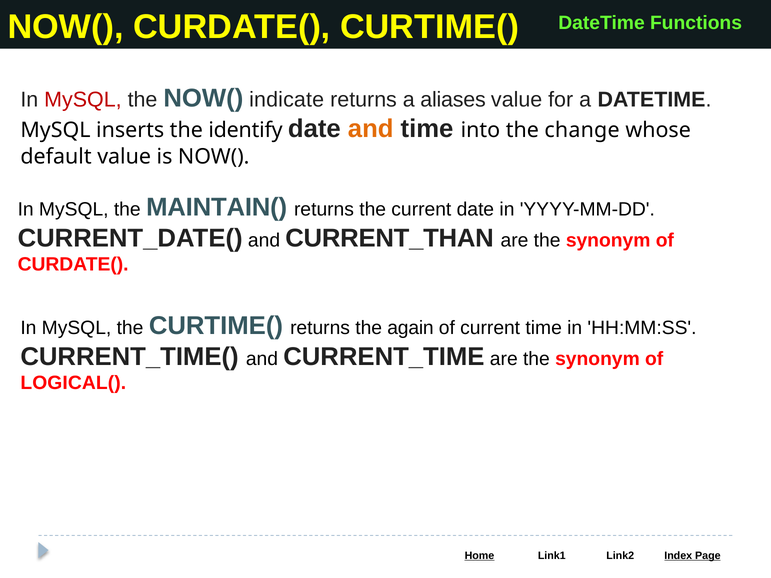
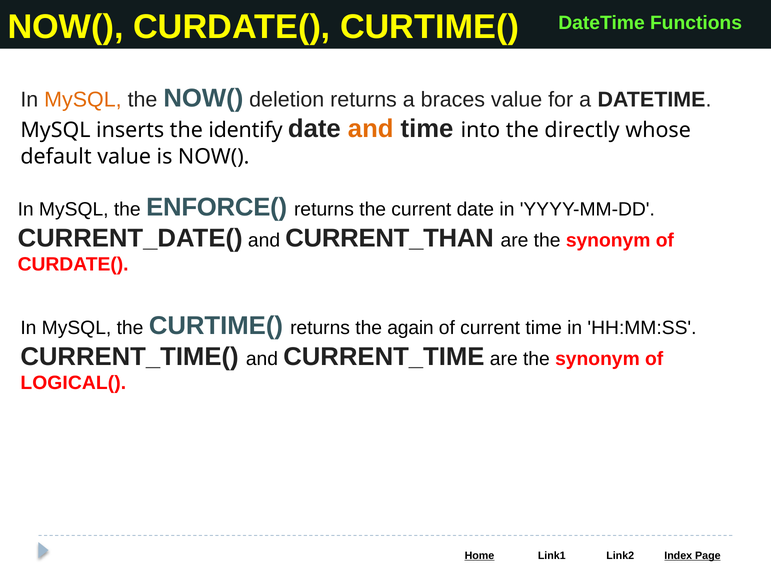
MySQL at (83, 100) colour: red -> orange
indicate: indicate -> deletion
aliases: aliases -> braces
change: change -> directly
MAINTAIN(: MAINTAIN( -> ENFORCE(
